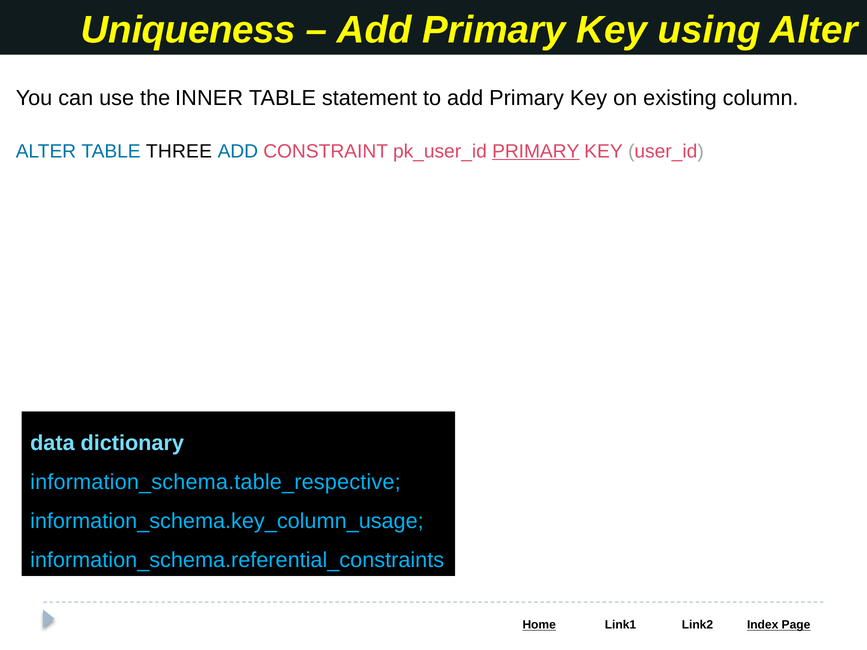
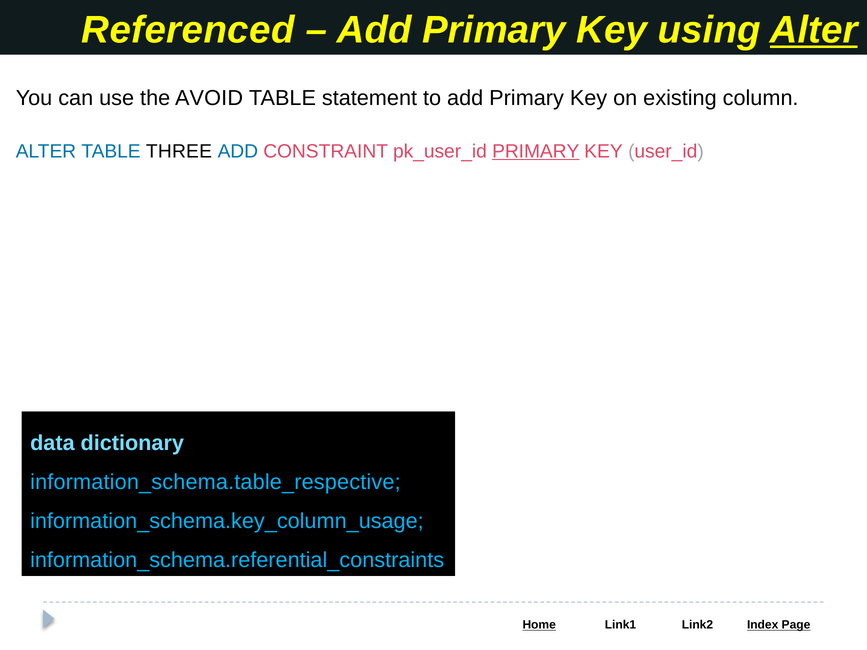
Uniqueness: Uniqueness -> Referenced
Alter at (814, 30) underline: none -> present
INNER: INNER -> AVOID
